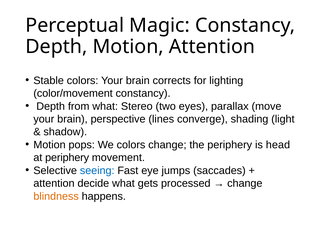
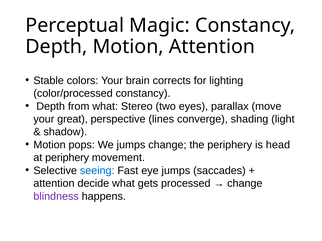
color/movement: color/movement -> color/processed
brain at (72, 119): brain -> great
We colors: colors -> jumps
blindness colour: orange -> purple
